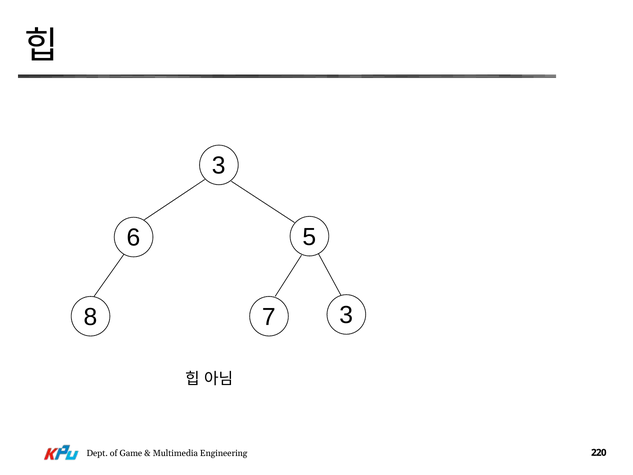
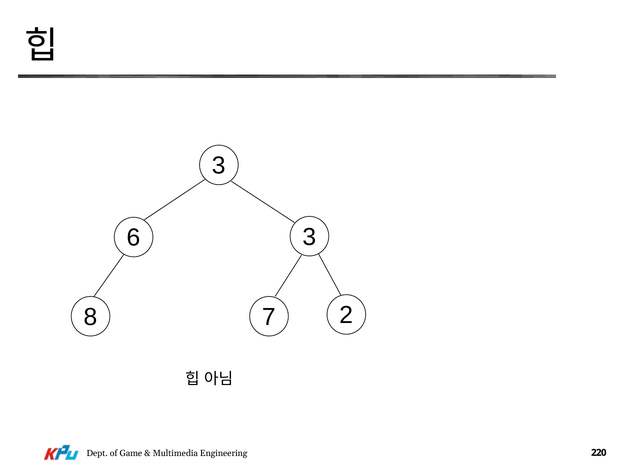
6 5: 5 -> 3
8 3: 3 -> 2
